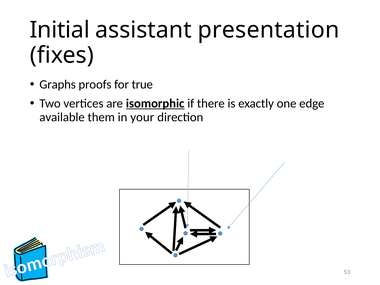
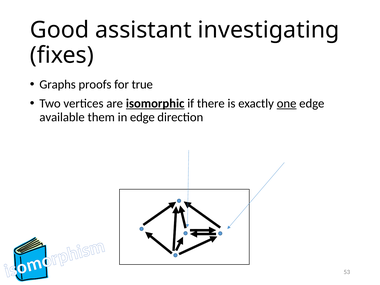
Initial: Initial -> Good
presentation: presentation -> investigating
one underline: none -> present
in your: your -> edge
